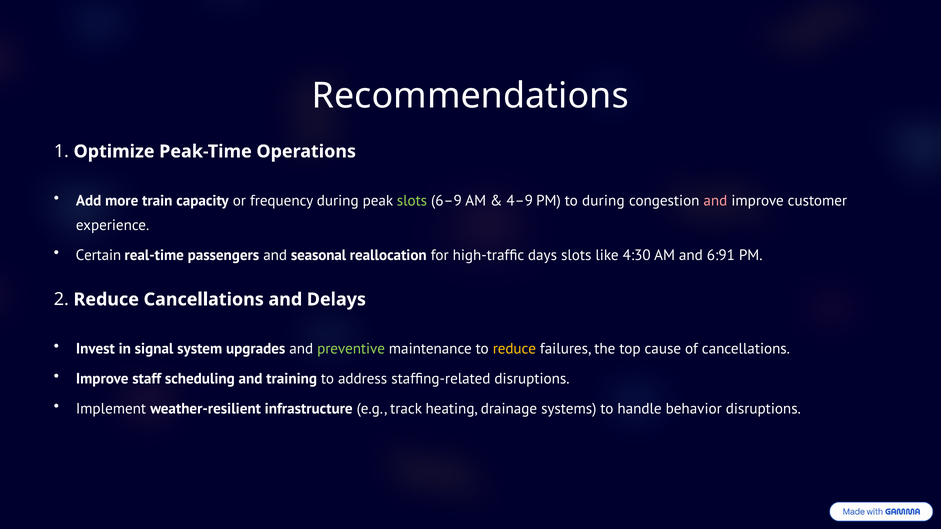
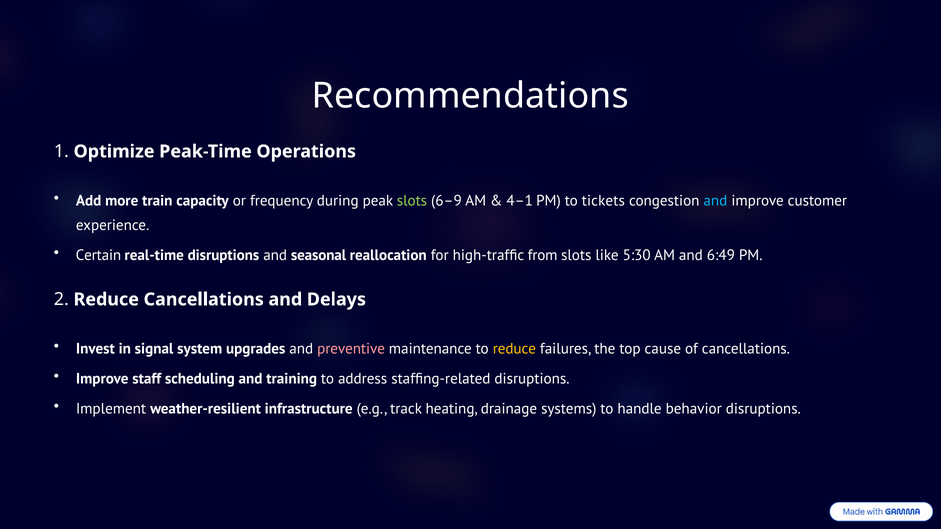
4–9: 4–9 -> 4–1
to during: during -> tickets
and at (715, 201) colour: pink -> light blue
real-time passengers: passengers -> disruptions
days: days -> from
4:30: 4:30 -> 5:30
6:91: 6:91 -> 6:49
preventive colour: light green -> pink
